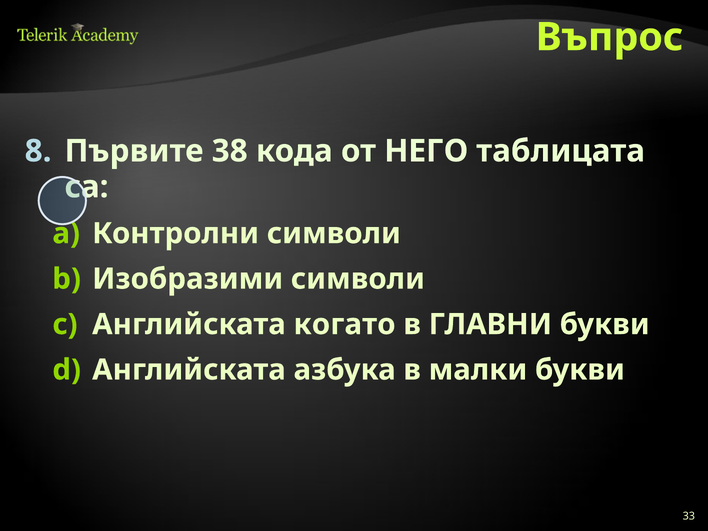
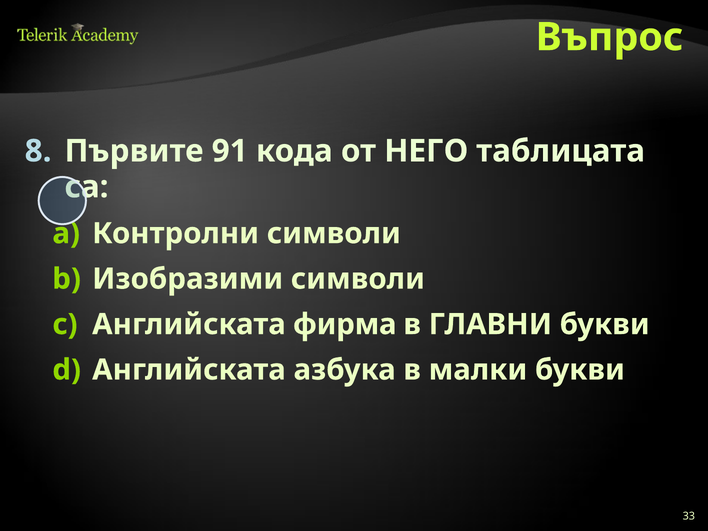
38: 38 -> 91
когато: когато -> фирма
